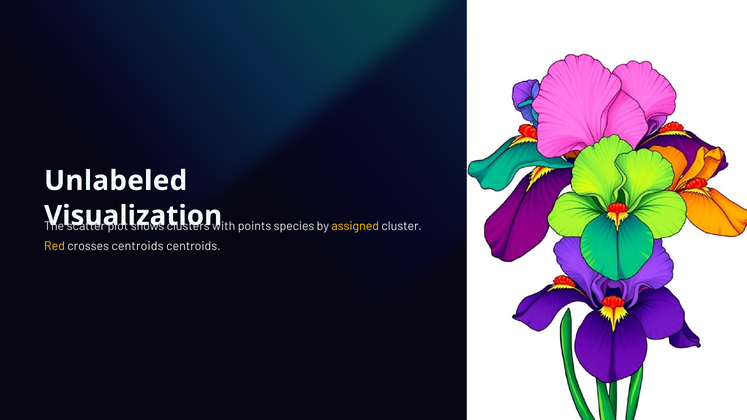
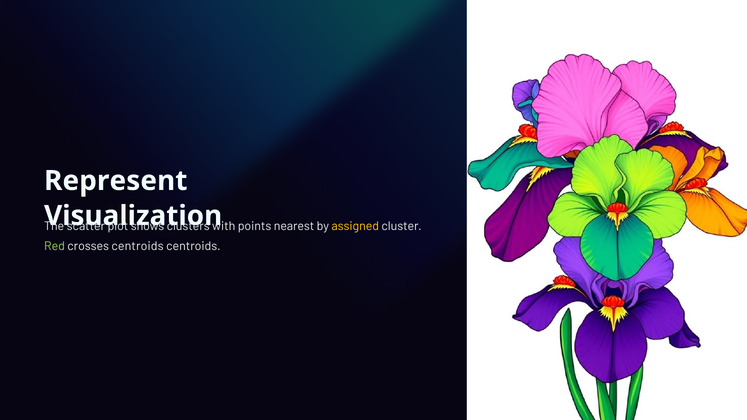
Unlabeled: Unlabeled -> Represent
species: species -> nearest
Red colour: yellow -> light green
